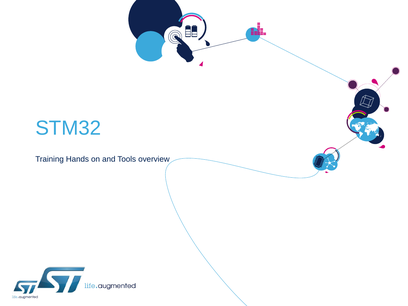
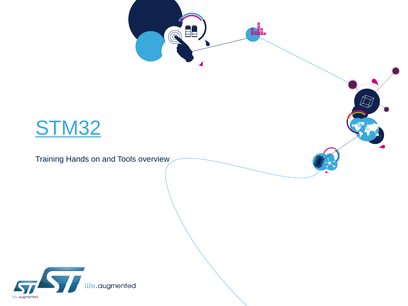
STM32 underline: none -> present
